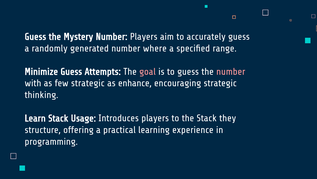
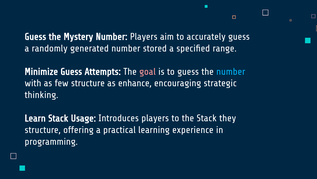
where: where -> stored
number at (231, 71) colour: pink -> light blue
few strategic: strategic -> structure
